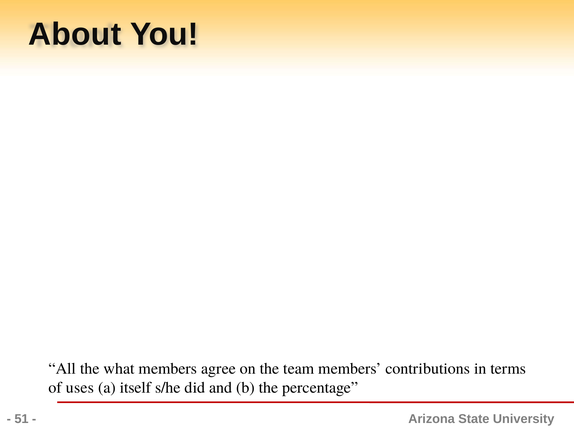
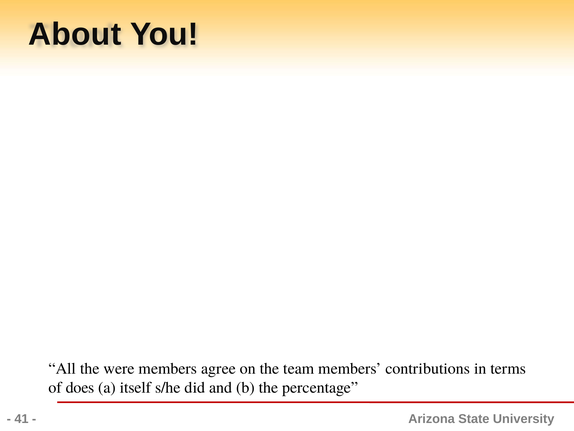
what: what -> were
uses: uses -> does
51: 51 -> 41
